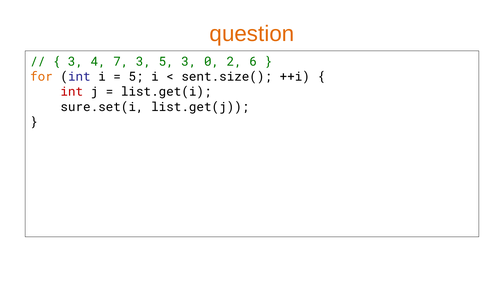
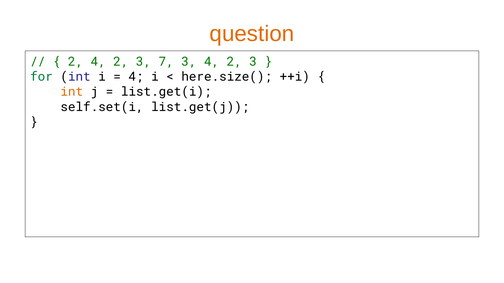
3 at (76, 62): 3 -> 2
7 at (121, 62): 7 -> 2
3 5: 5 -> 7
3 0: 0 -> 4
6 at (253, 62): 6 -> 3
for colour: orange -> green
5 at (136, 77): 5 -> 4
sent.size(: sent.size( -> here.size(
int at (72, 92) colour: red -> orange
sure.set(i: sure.set(i -> self.set(i
